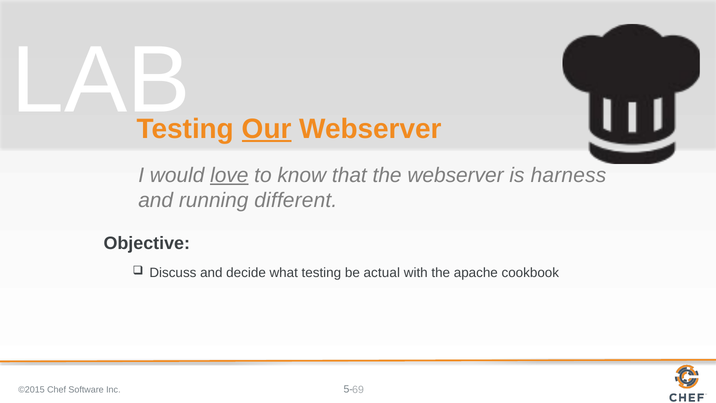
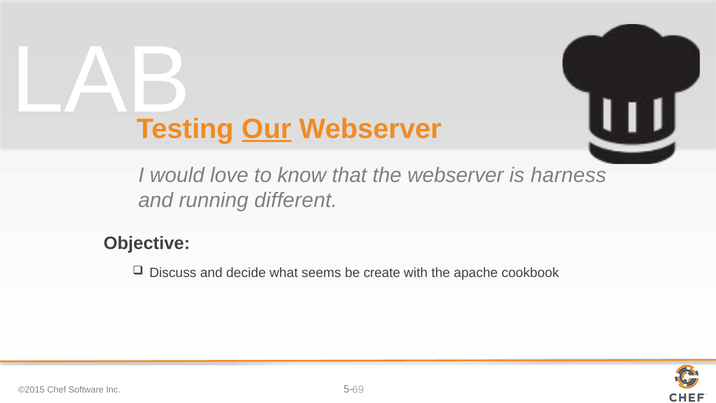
love underline: present -> none
what testing: testing -> seems
actual: actual -> create
